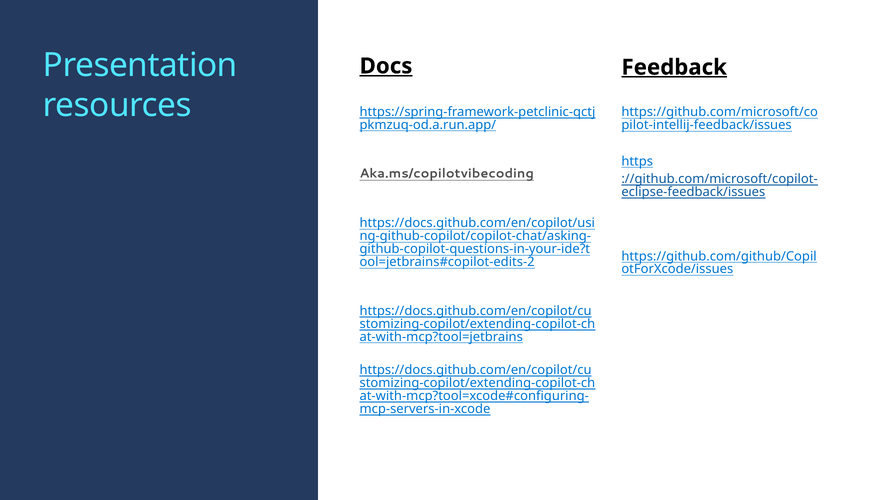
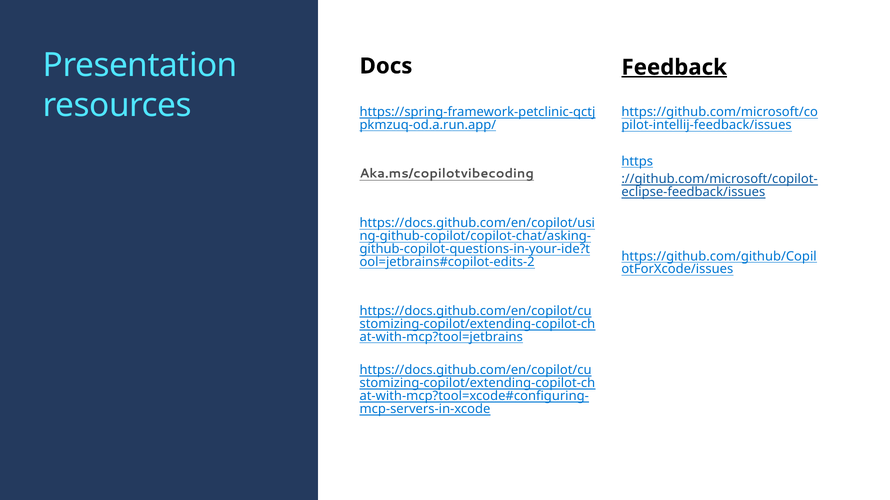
Docs underline: present -> none
